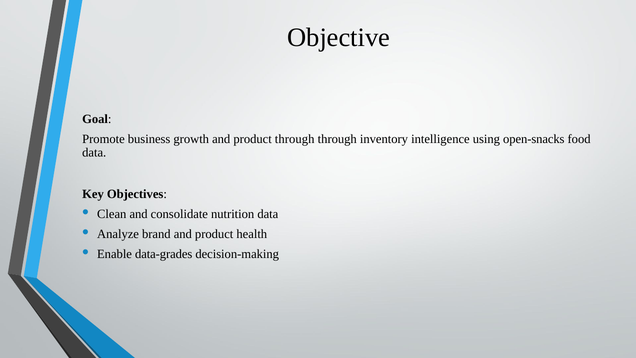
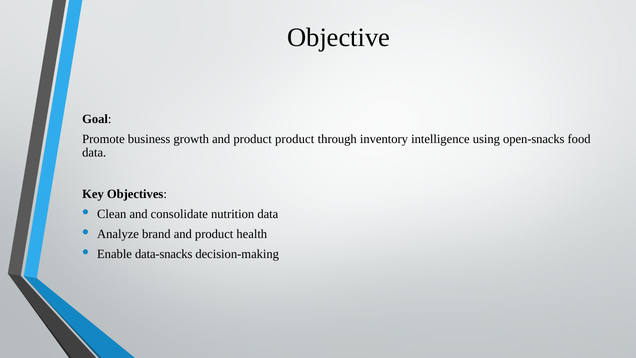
product through: through -> product
data-grades: data-grades -> data-snacks
